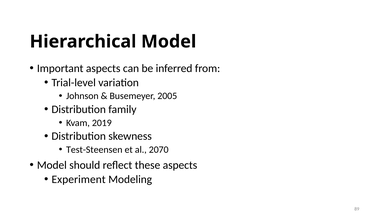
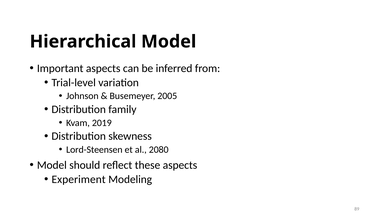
Test-Steensen: Test-Steensen -> Lord-Steensen
2070: 2070 -> 2080
